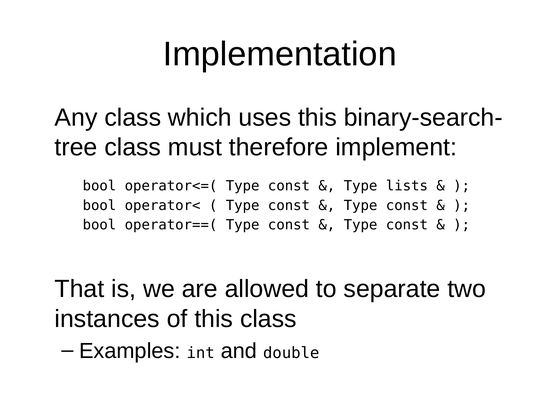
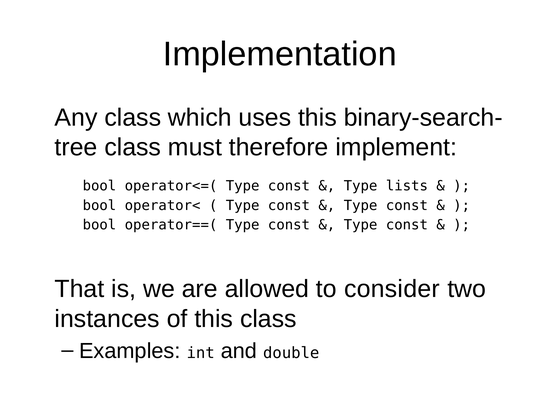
separate: separate -> consider
